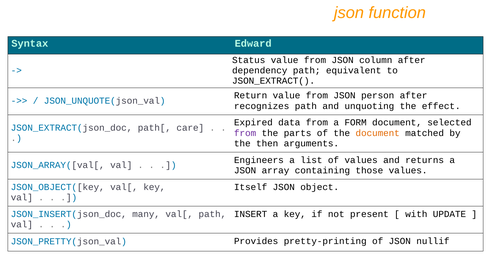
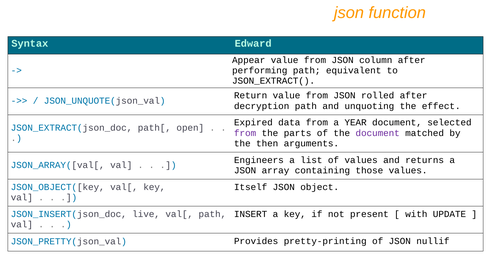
Status: Status -> Appear
dependency: dependency -> performing
person: person -> rolled
recognizes: recognizes -> decryption
FORM: FORM -> YEAR
care: care -> open
document at (378, 133) colour: orange -> purple
many: many -> live
